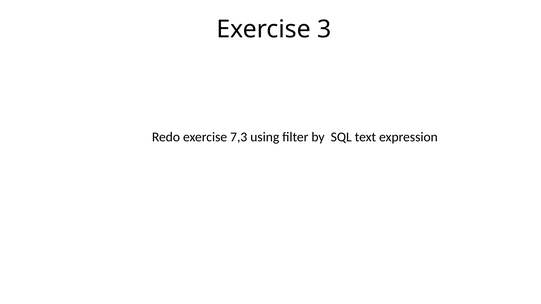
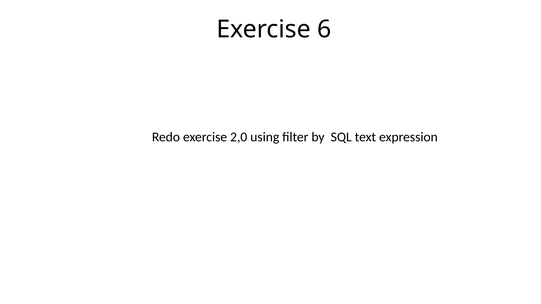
3: 3 -> 6
7,3: 7,3 -> 2,0
